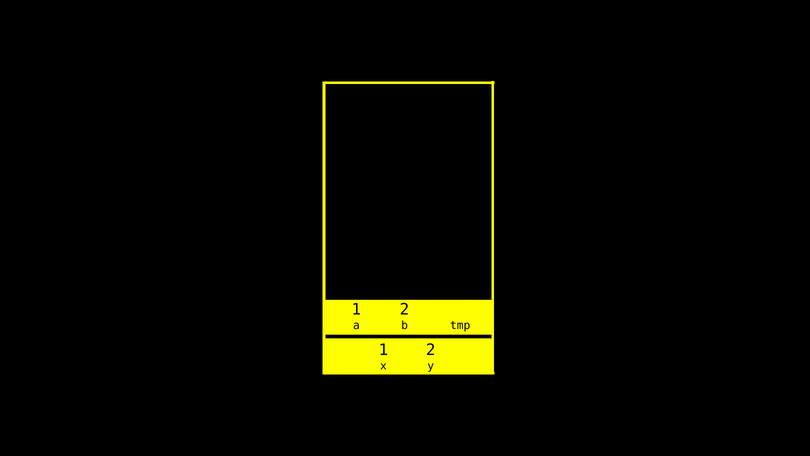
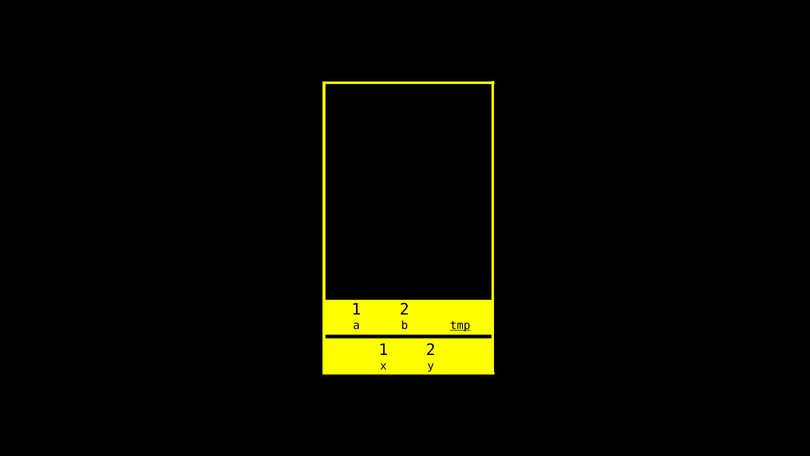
tmp underline: none -> present
